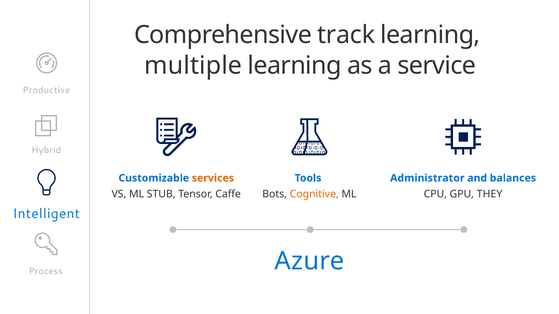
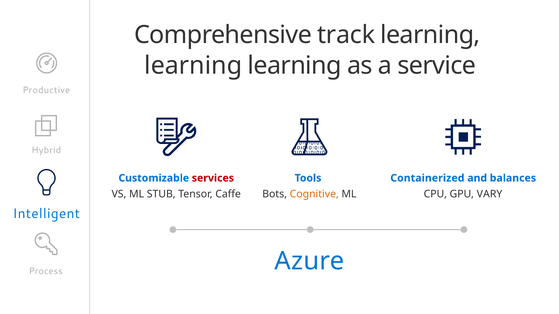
multiple at (193, 66): multiple -> learning
services colour: orange -> red
Administrator: Administrator -> Containerized
THEY: THEY -> VARY
